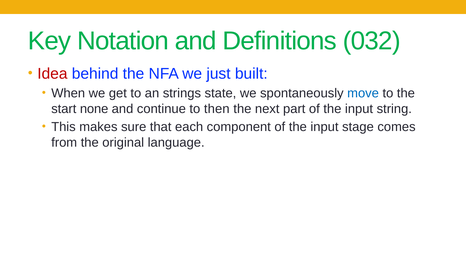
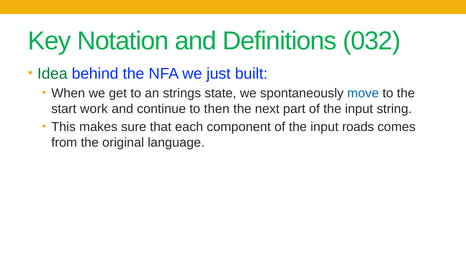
Idea colour: red -> green
none: none -> work
stage: stage -> roads
